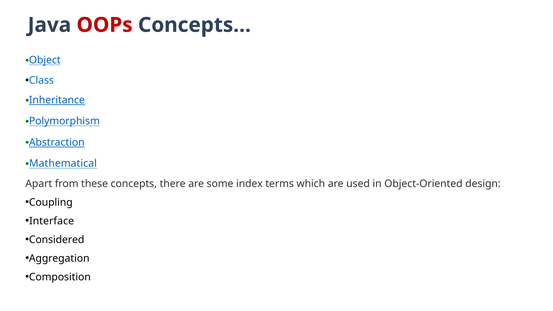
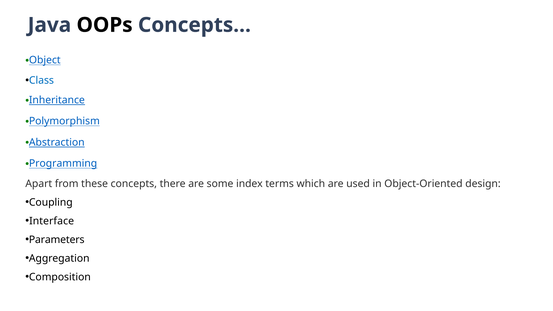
OOPs colour: red -> black
Mathematical: Mathematical -> Programming
Considered: Considered -> Parameters
